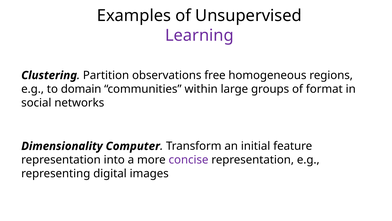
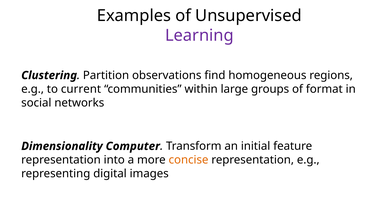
free: free -> find
domain: domain -> current
concise colour: purple -> orange
